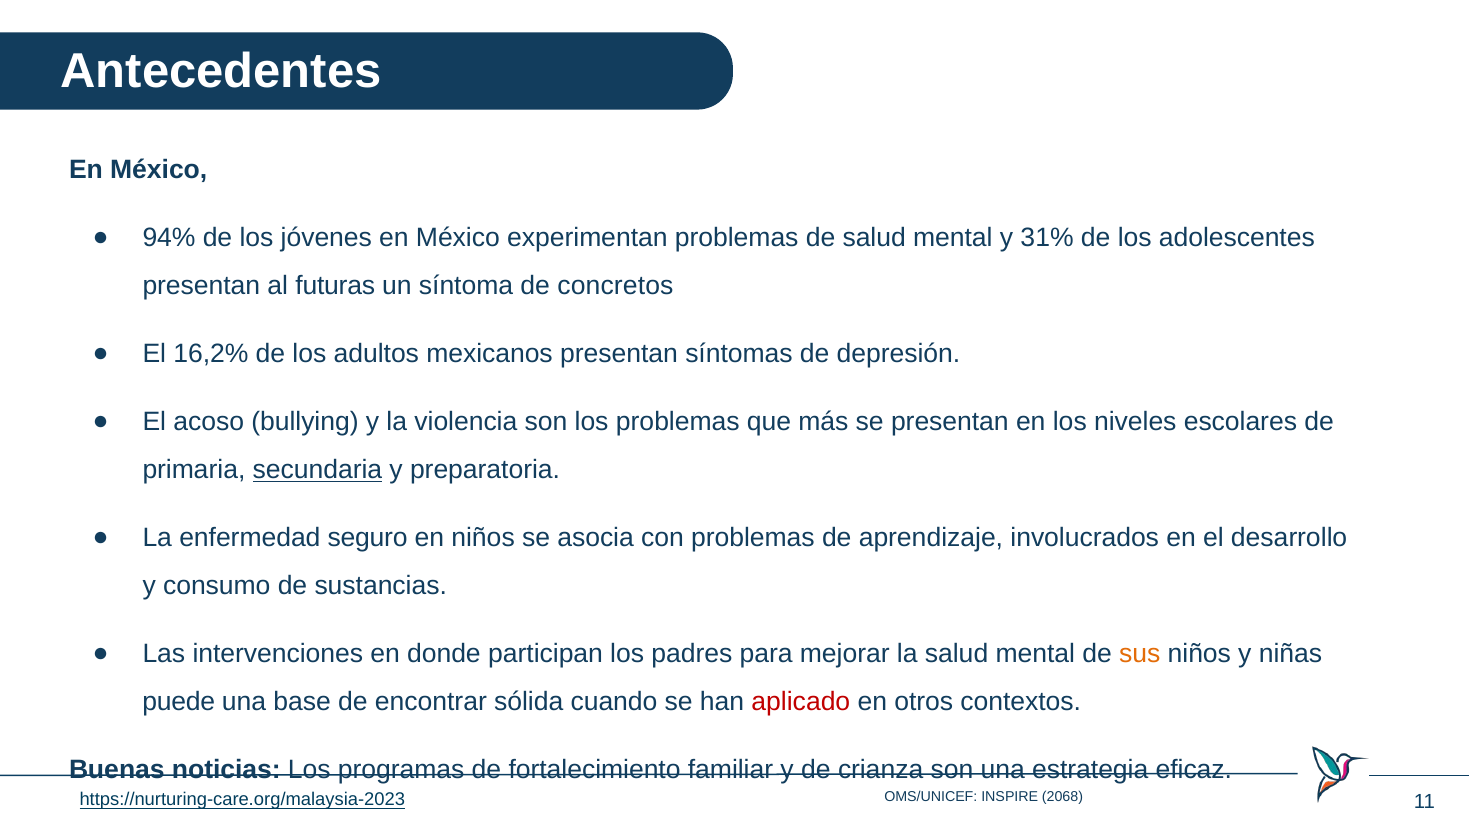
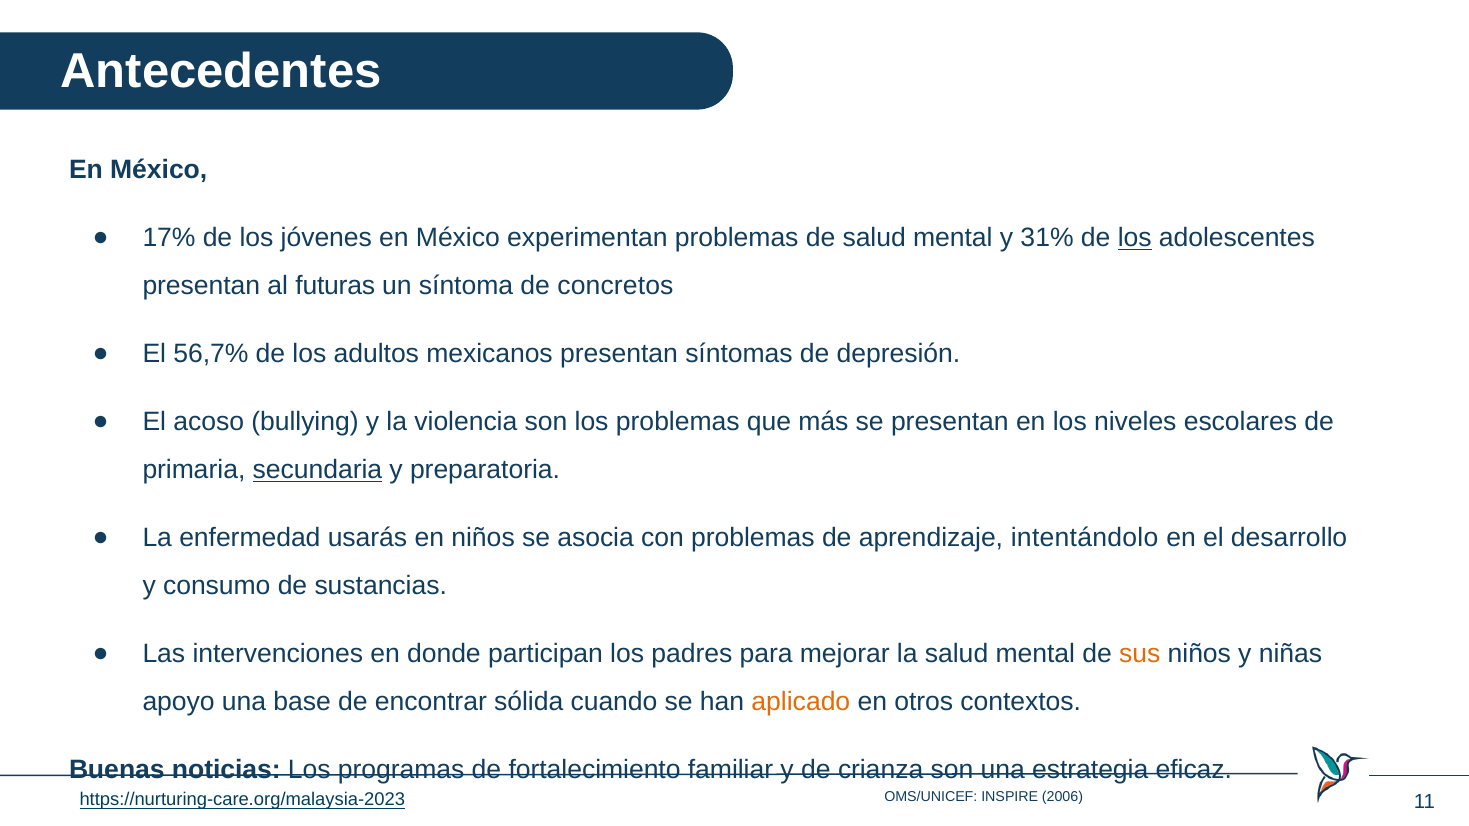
94%: 94% -> 17%
los at (1135, 238) underline: none -> present
16,2%: 16,2% -> 56,7%
seguro: seguro -> usarás
involucrados: involucrados -> intentándolo
puede: puede -> apoyo
aplicado colour: red -> orange
2068: 2068 -> 2006
